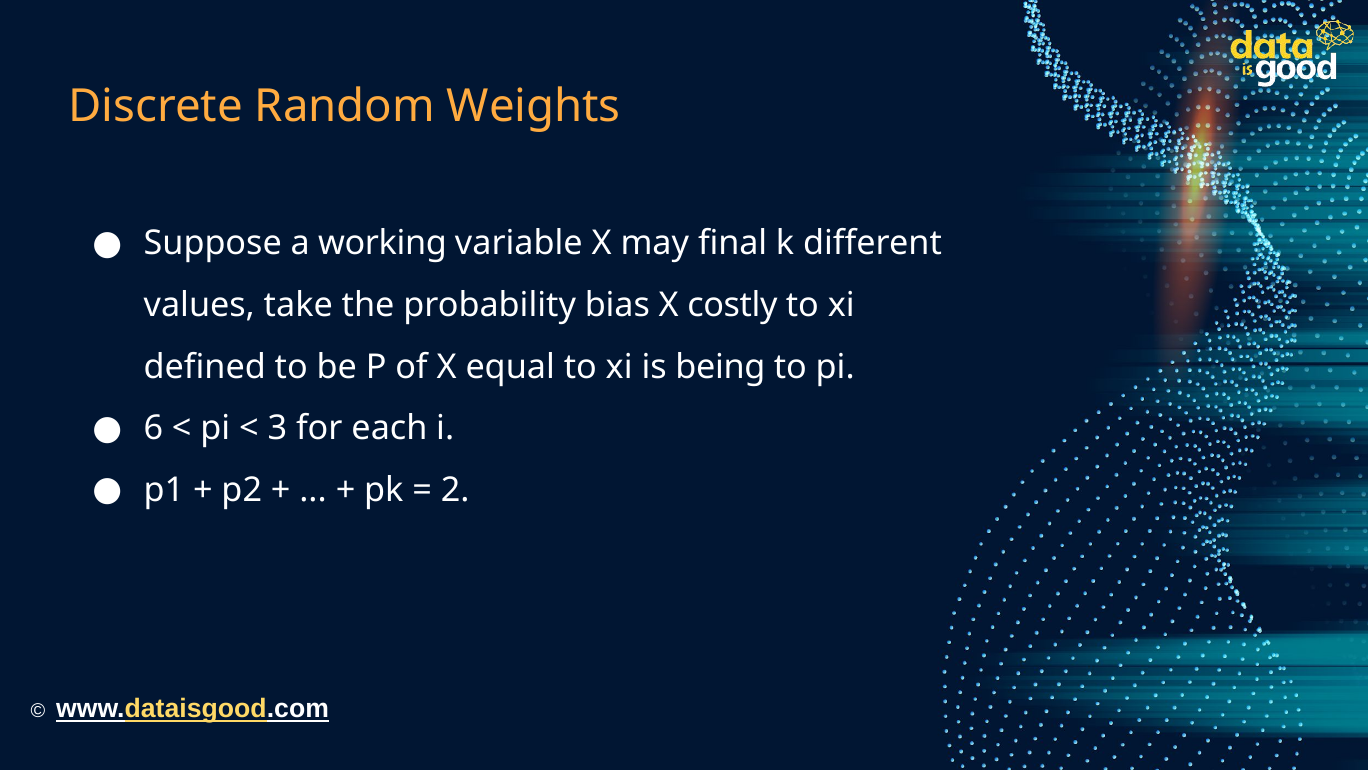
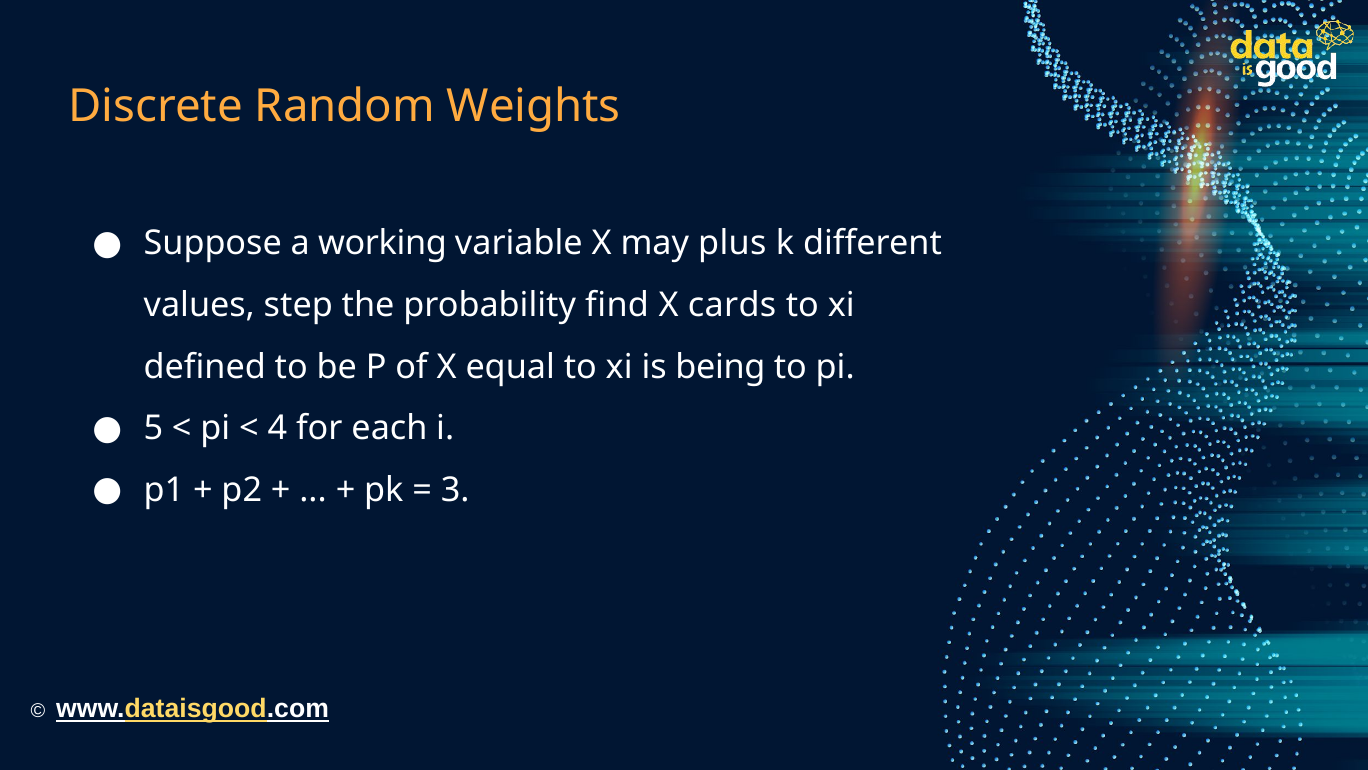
final: final -> plus
take: take -> step
bias: bias -> find
costly: costly -> cards
6: 6 -> 5
3: 3 -> 4
2: 2 -> 3
